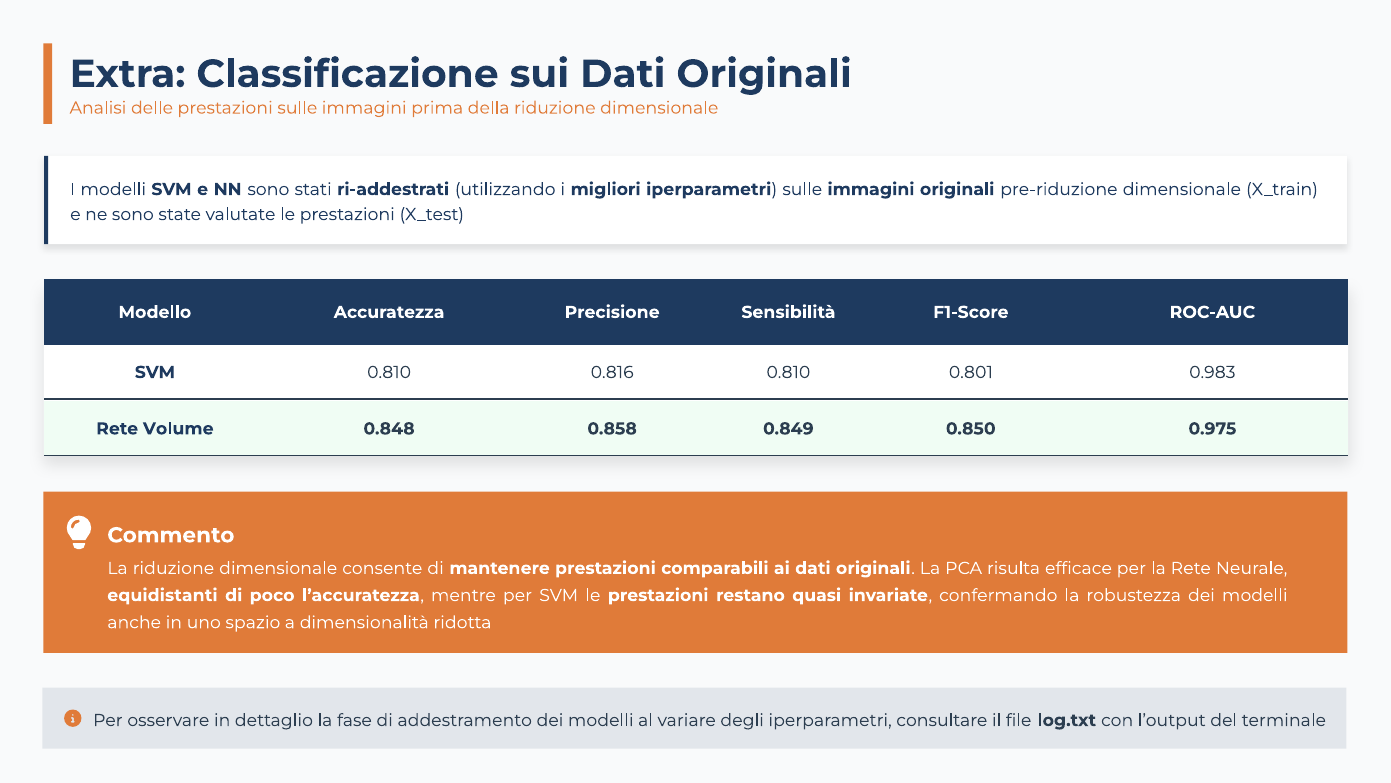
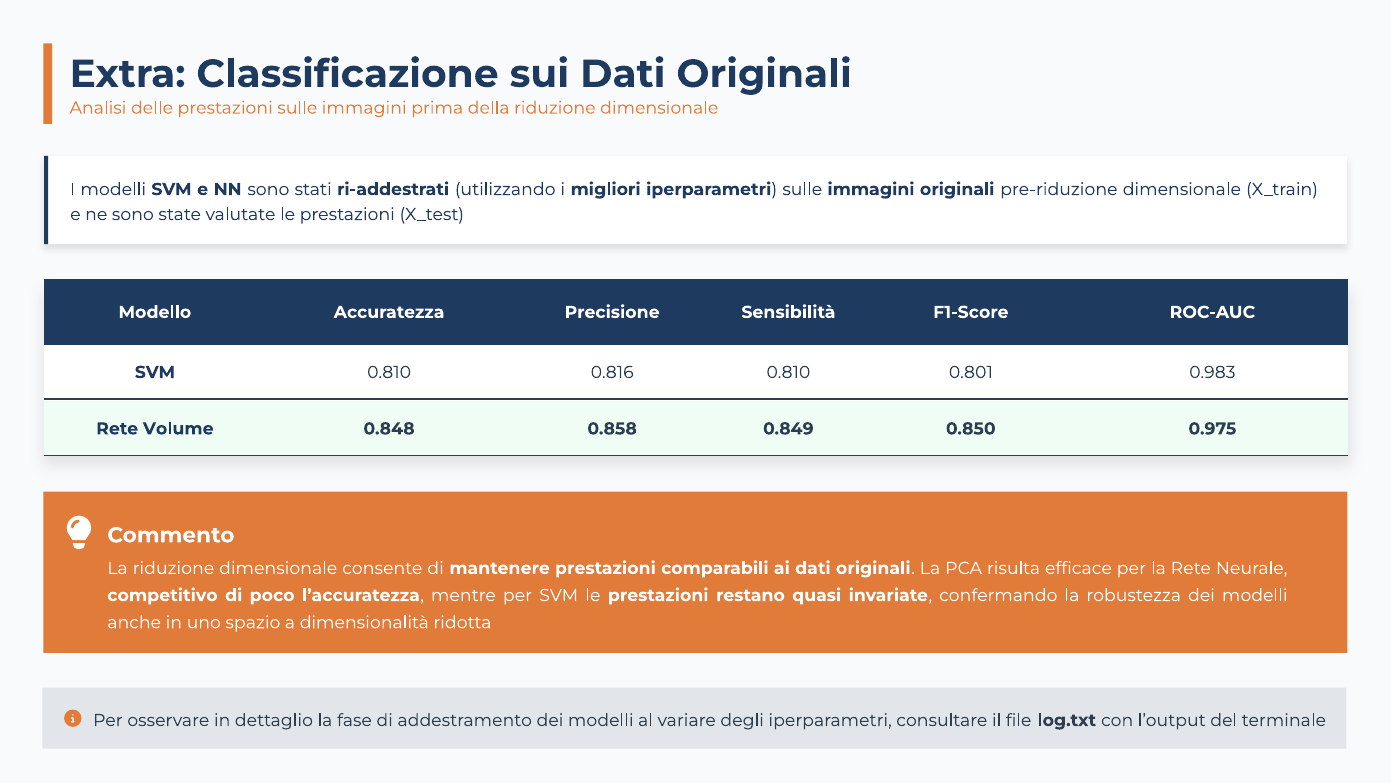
equidistanti: equidistanti -> competitivo
